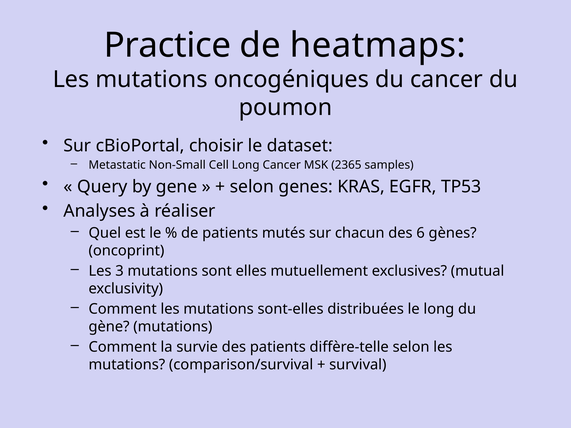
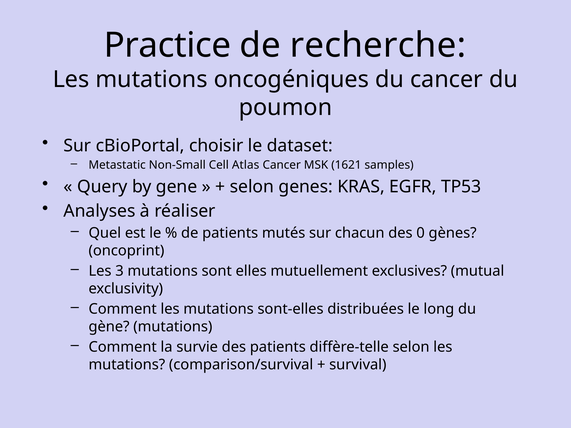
heatmaps: heatmaps -> recherche
Cell Long: Long -> Atlas
2365: 2365 -> 1621
6: 6 -> 0
